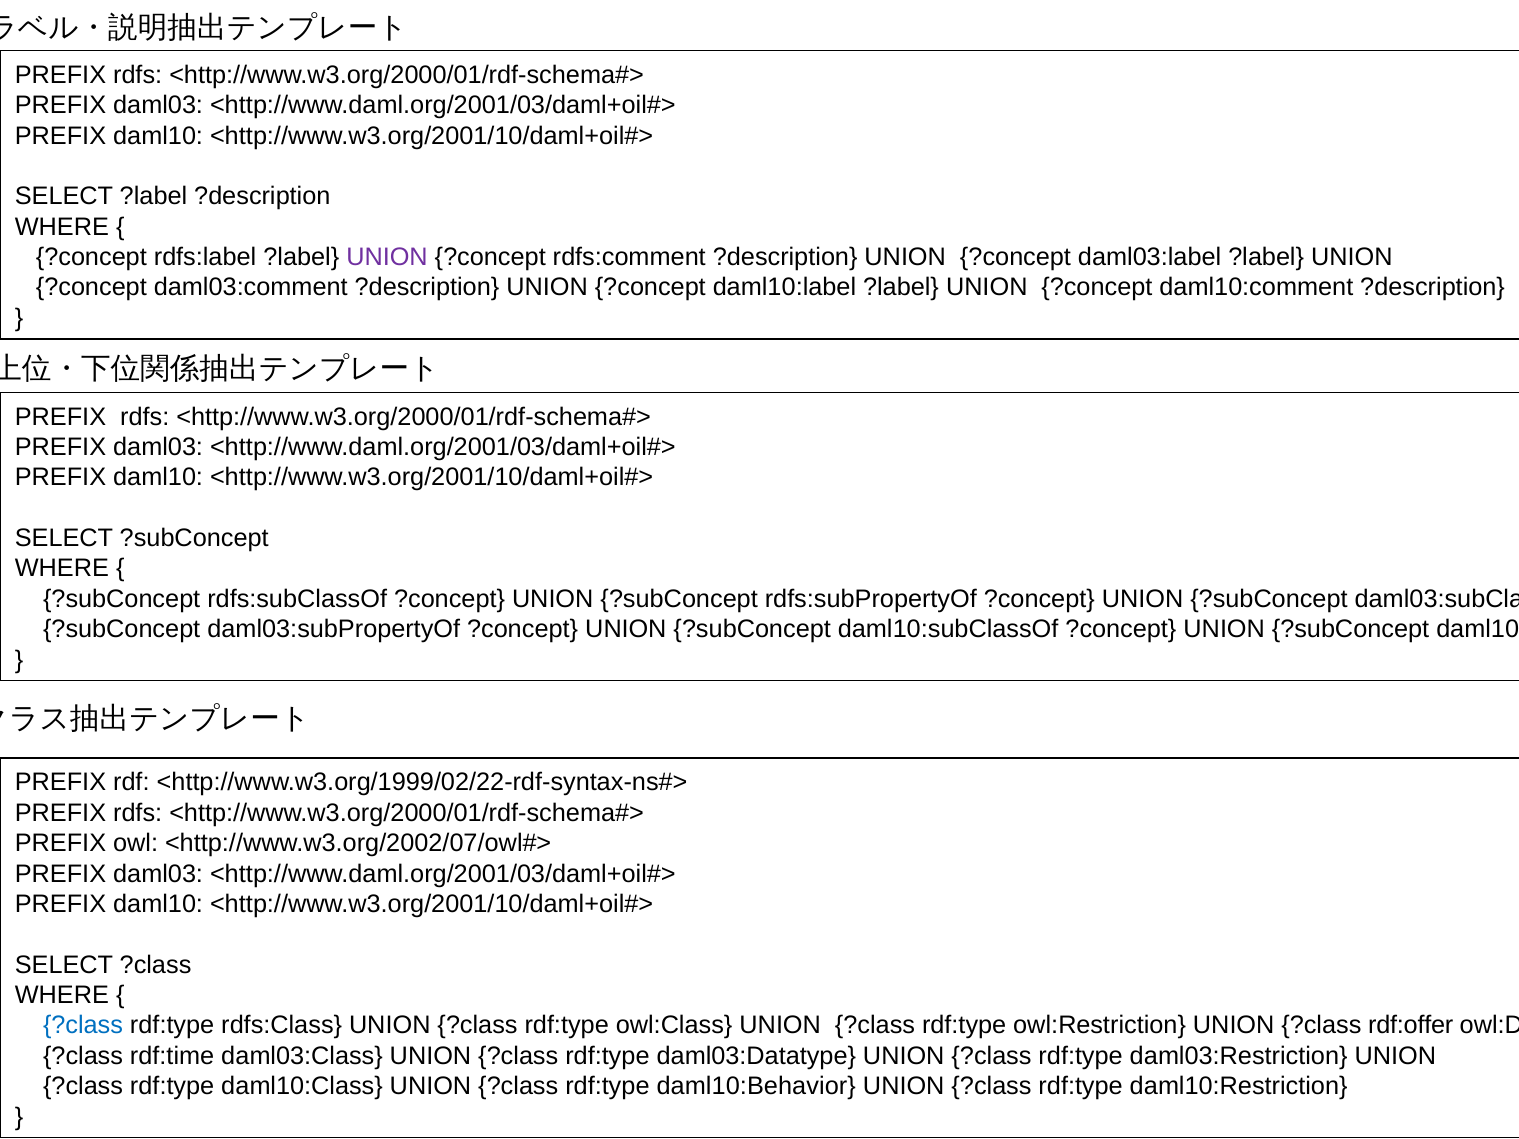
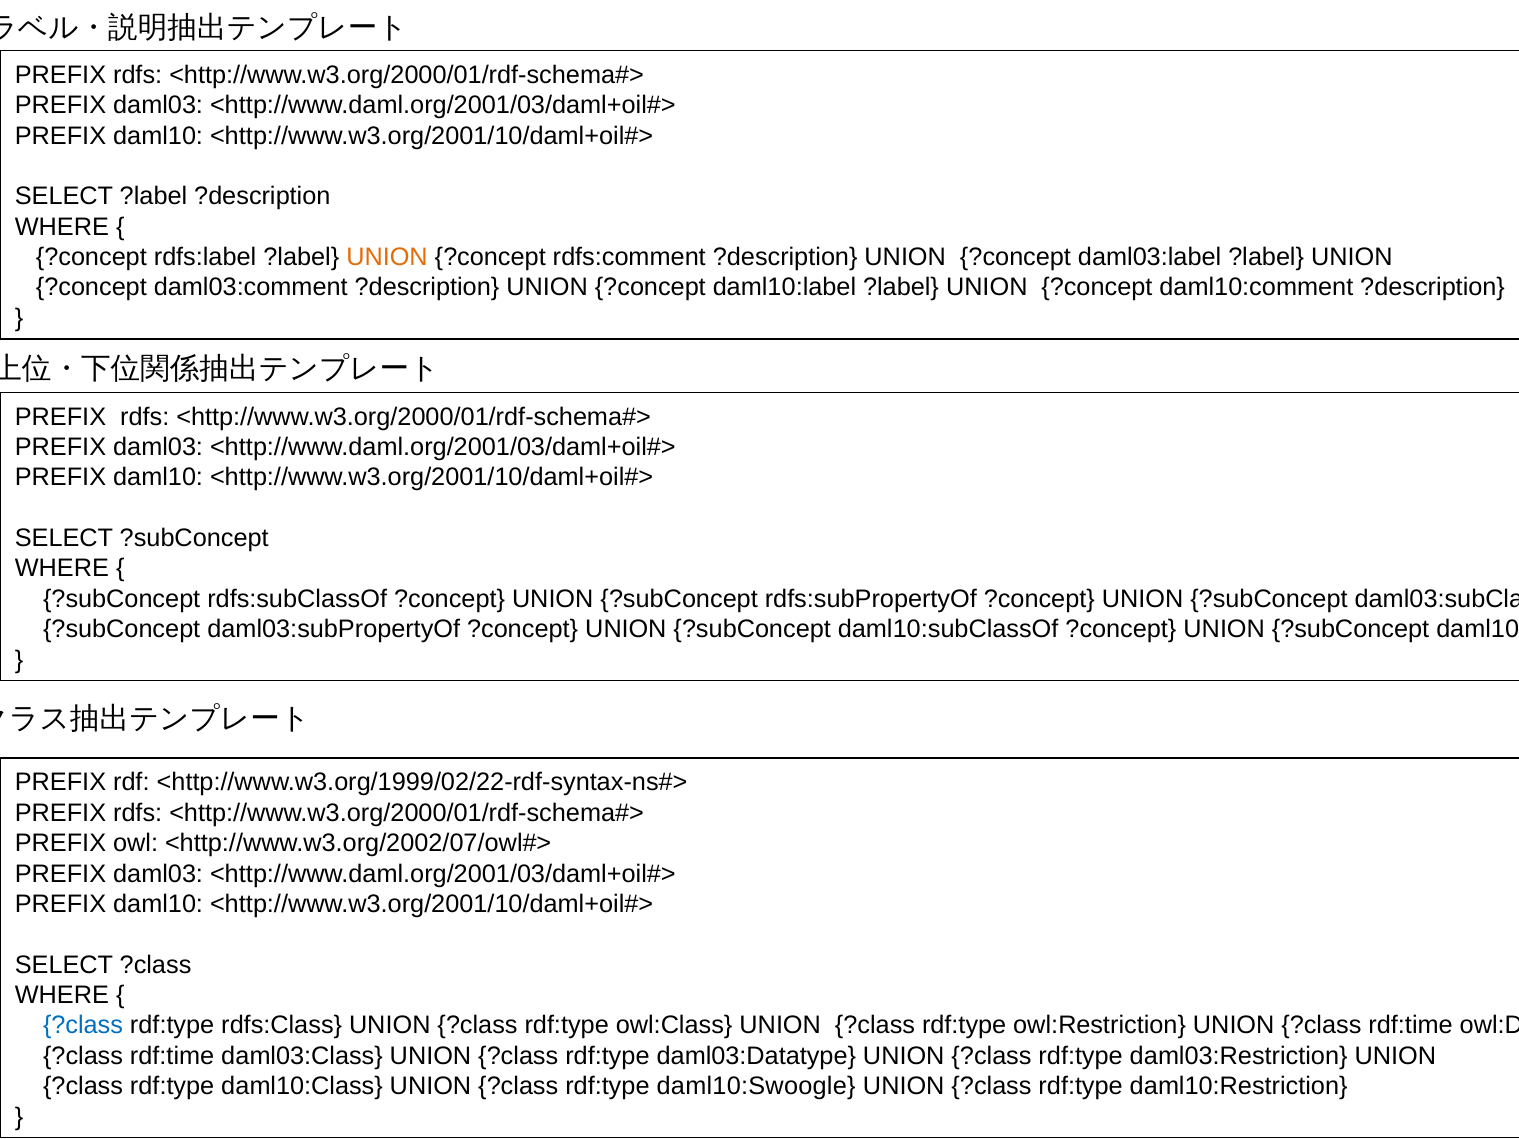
UNION at (387, 257) colour: purple -> orange
owl:Restriction UNION ?class rdf:offer: rdf:offer -> rdf:time
daml10:Behavior: daml10:Behavior -> daml10:Swoogle
